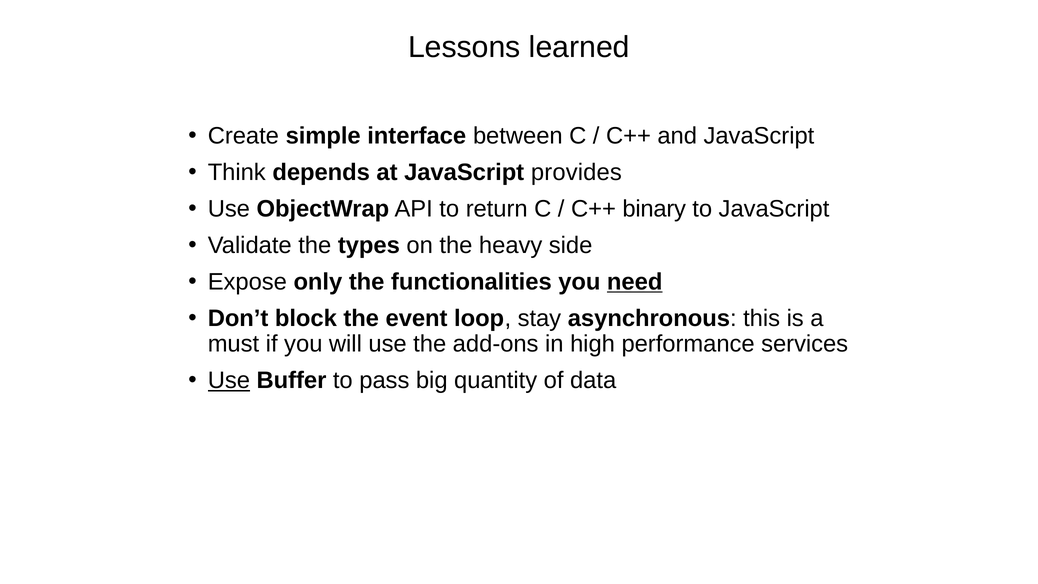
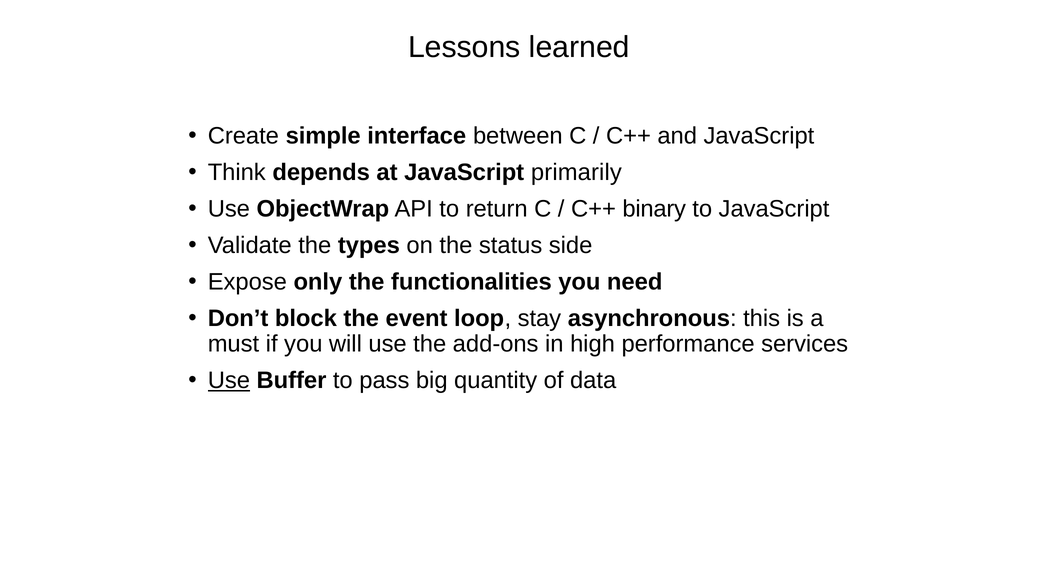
provides: provides -> primarily
heavy: heavy -> status
need underline: present -> none
